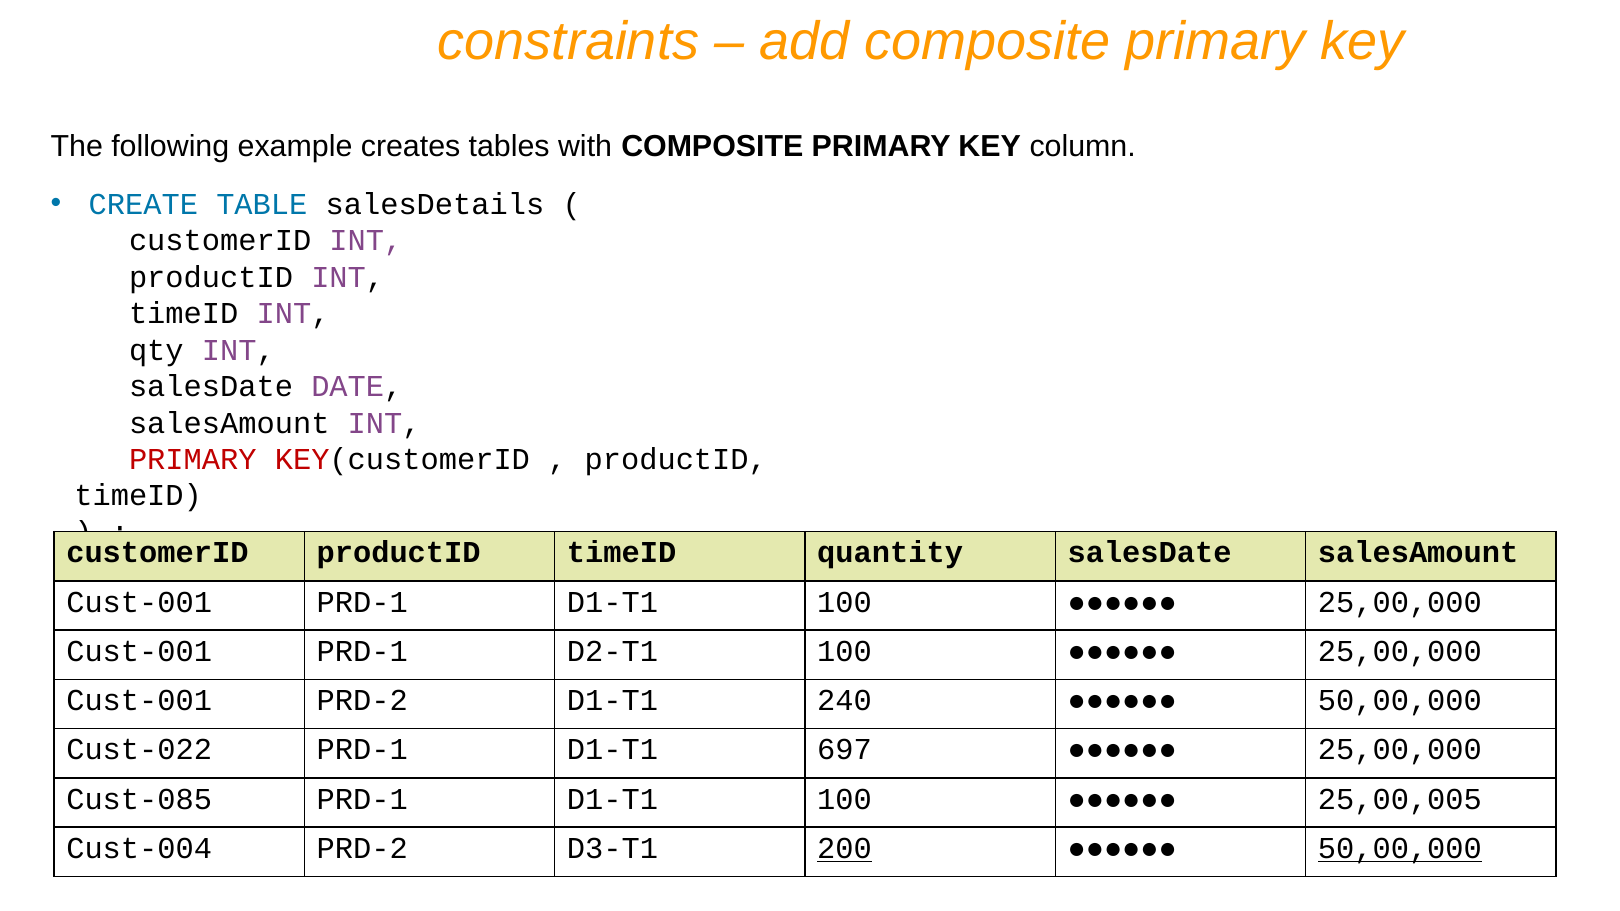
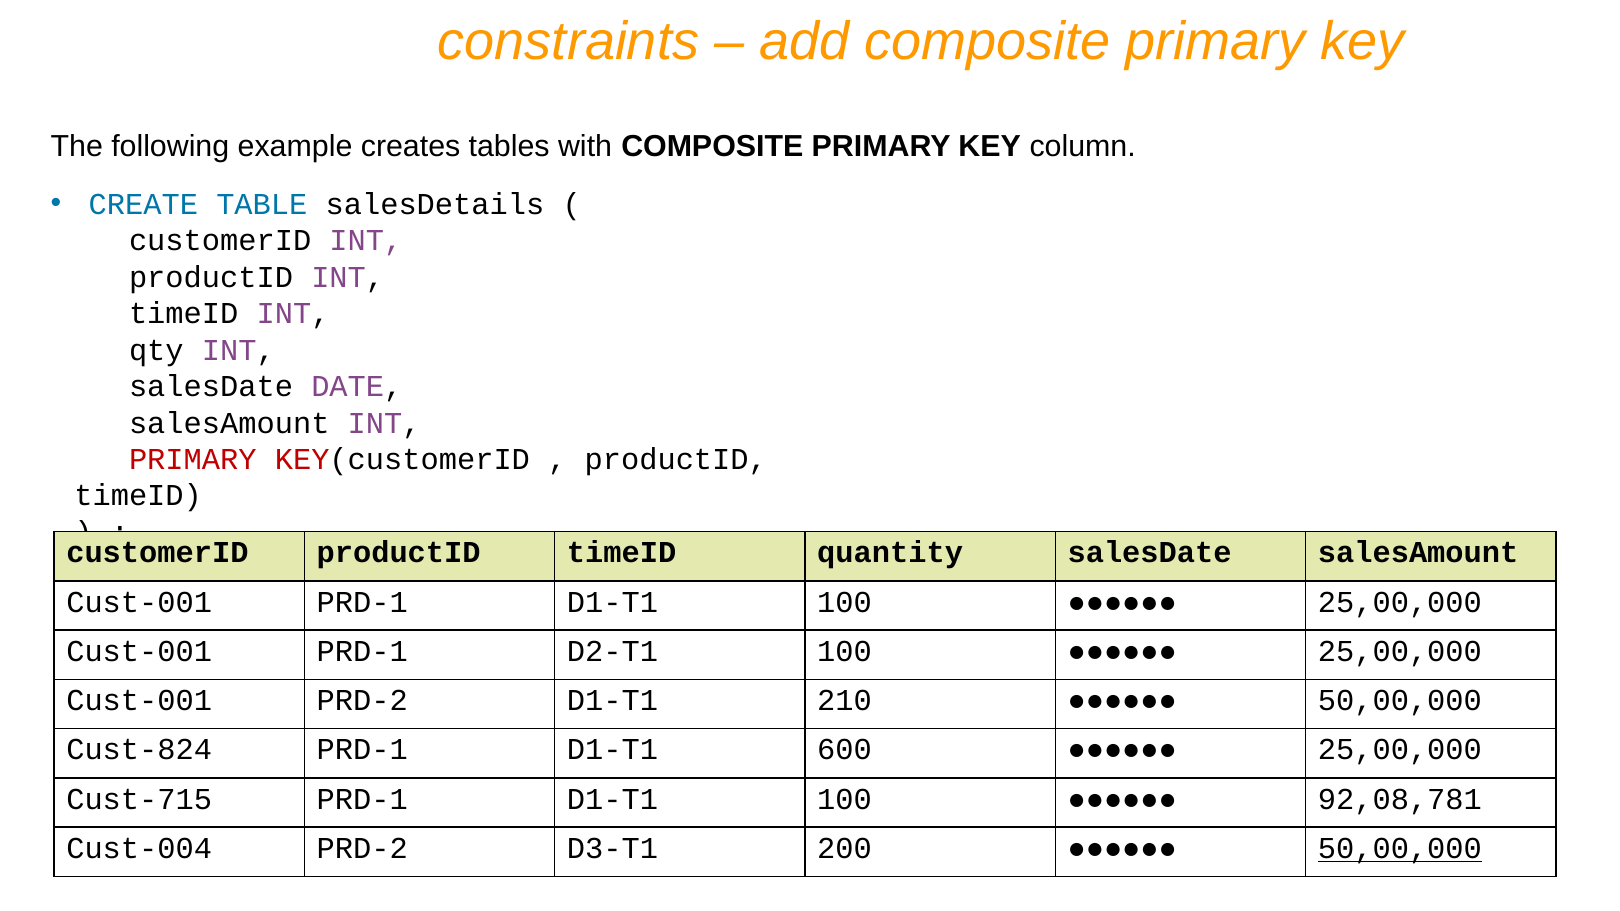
240: 240 -> 210
Cust-022: Cust-022 -> Cust-824
697: 697 -> 600
Cust-085: Cust-085 -> Cust-715
25,00,005: 25,00,005 -> 92,08,781
200 underline: present -> none
